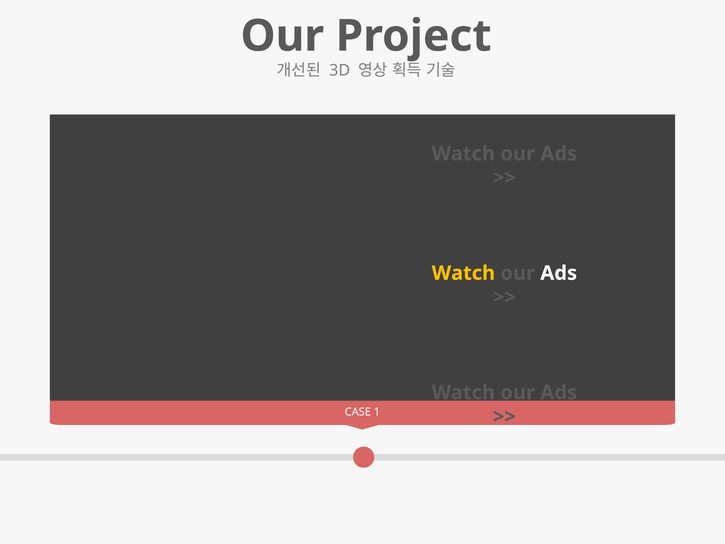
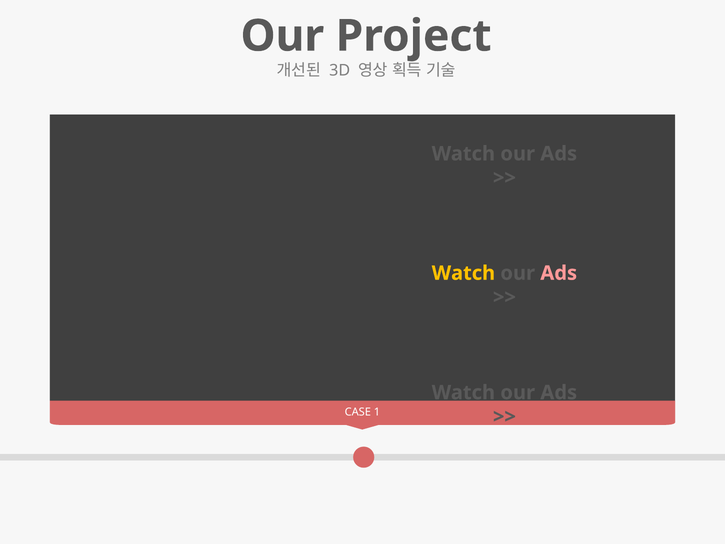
Ads at (559, 273) colour: white -> pink
